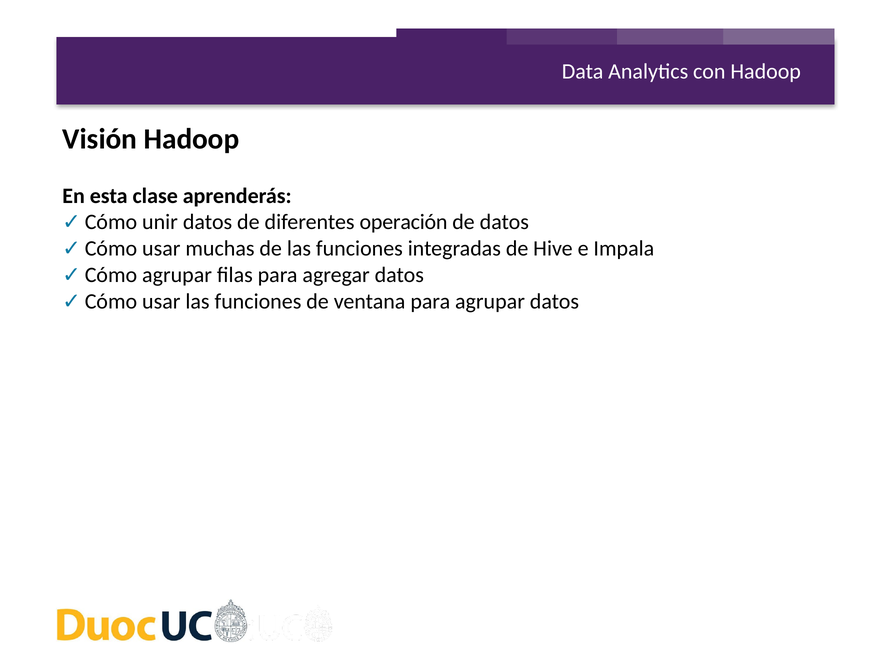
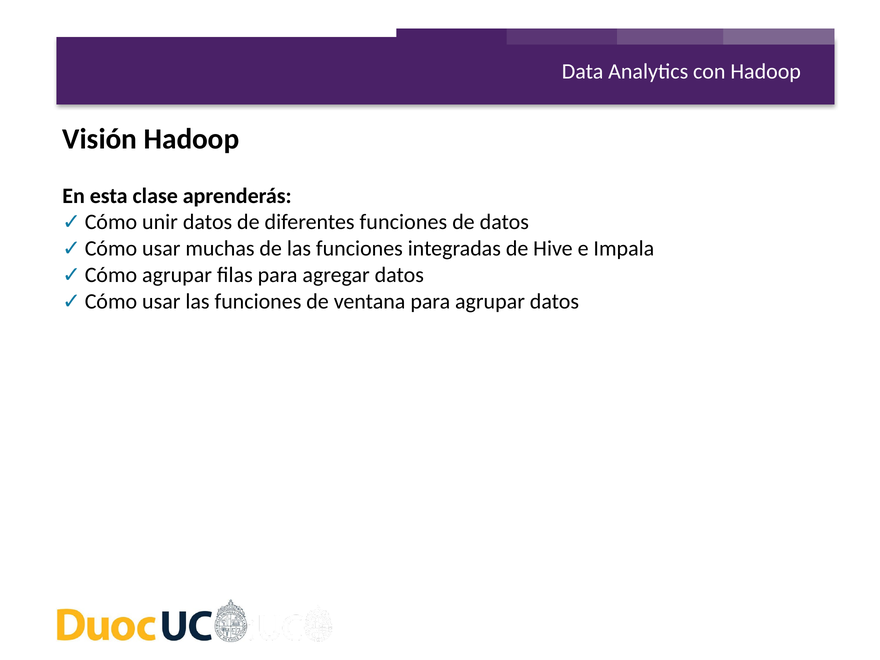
diferentes operación: operación -> funciones
